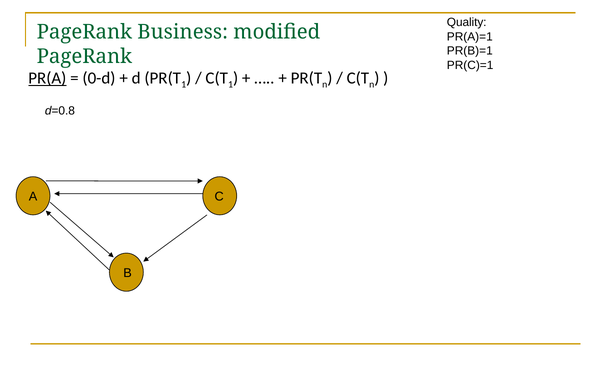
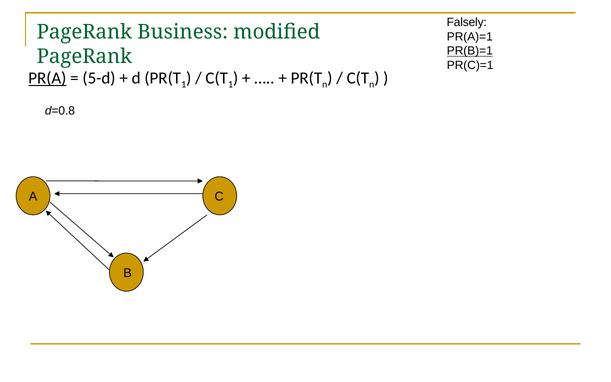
Quality: Quality -> Falsely
PR(B)=1 underline: none -> present
0-d: 0-d -> 5-d
